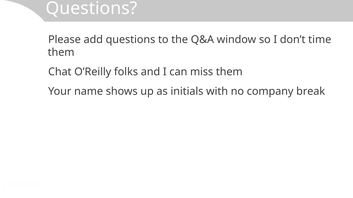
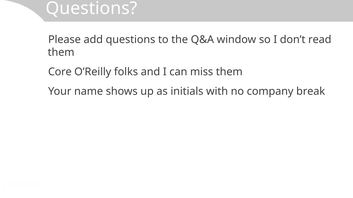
time: time -> read
Chat: Chat -> Core
